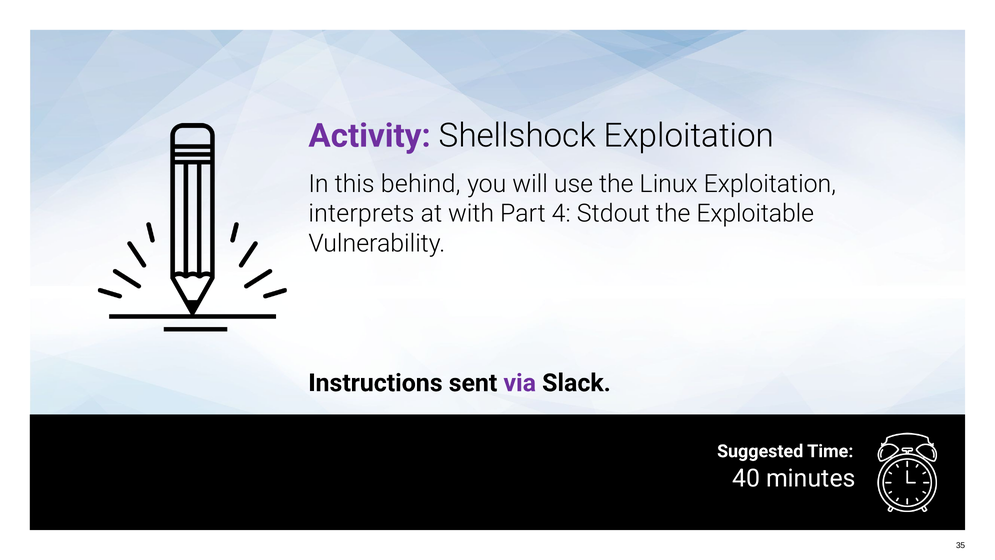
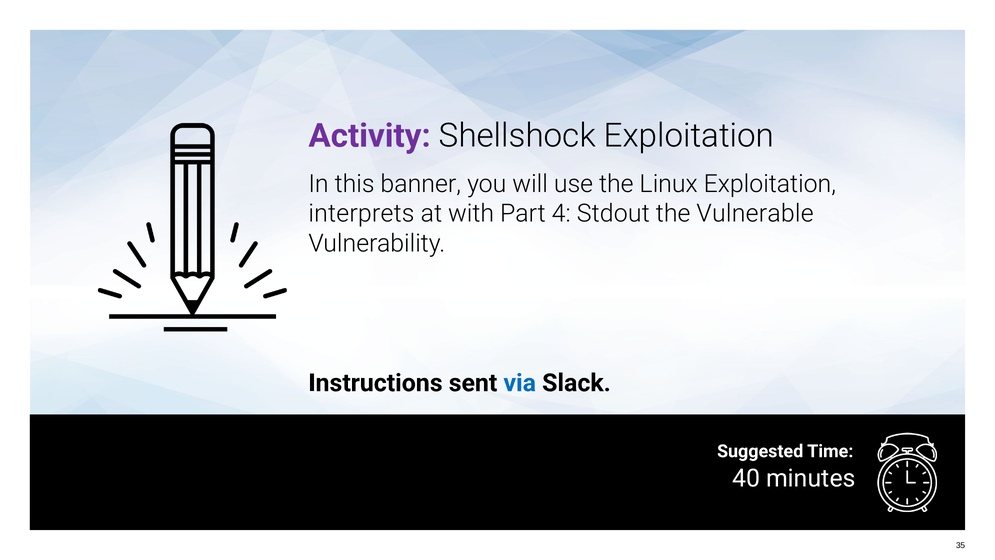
behind: behind -> banner
Exploitable: Exploitable -> Vulnerable
via colour: purple -> blue
